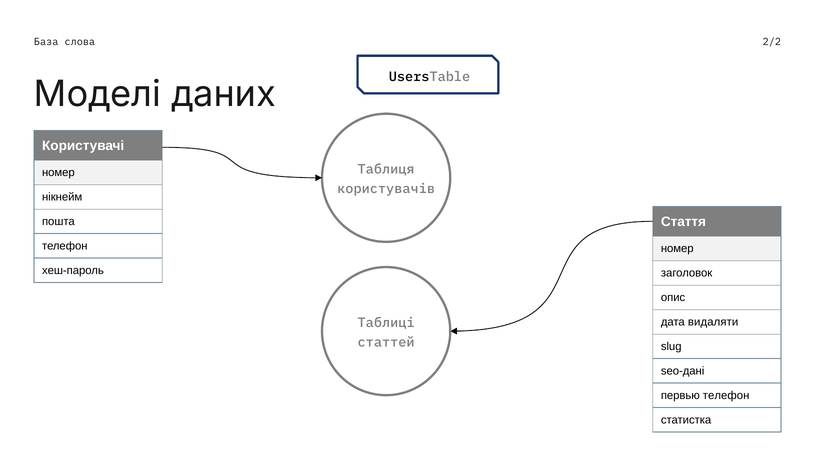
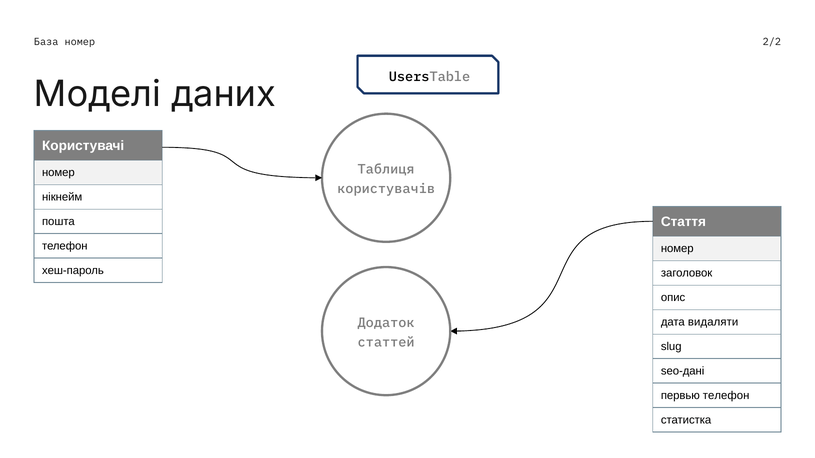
База слова: слова -> номер
Таблиці: Таблиці -> Додаток
